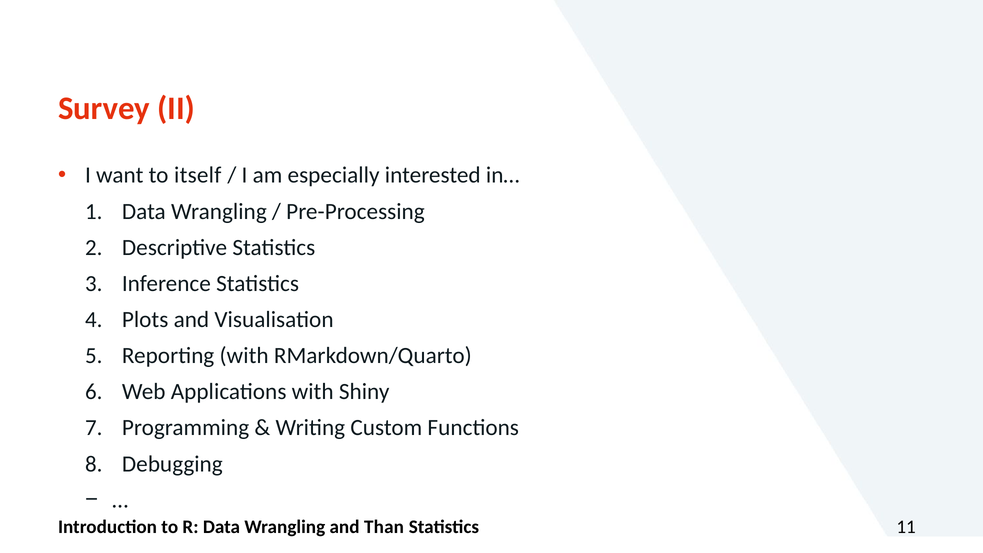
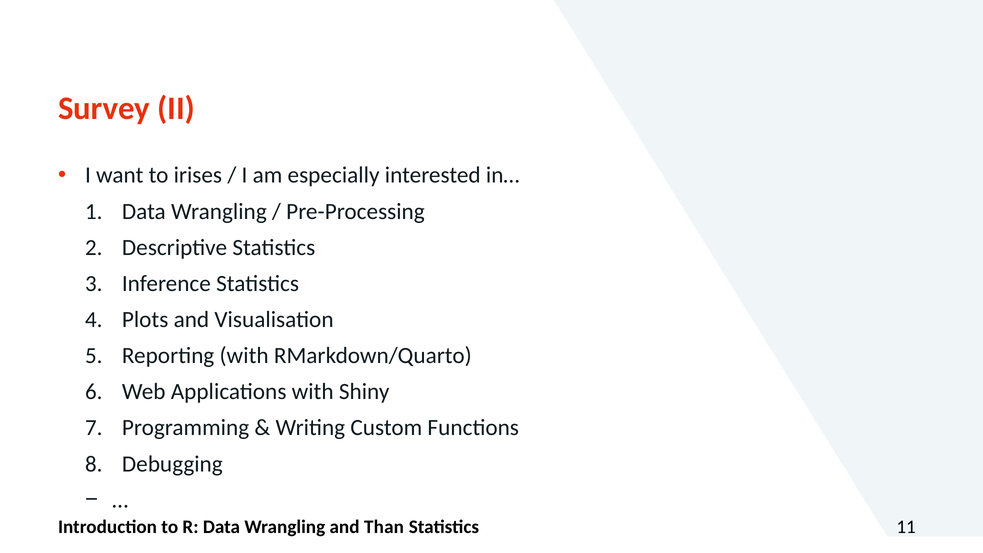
itself: itself -> irises
